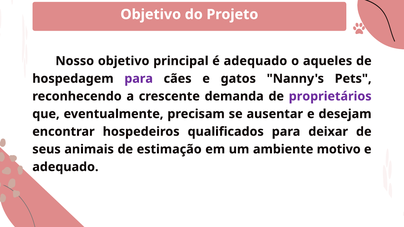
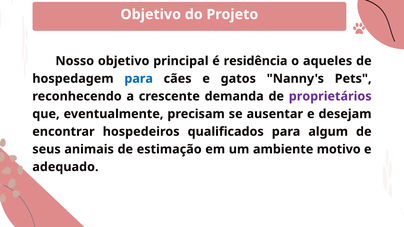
é adequado: adequado -> residência
para at (139, 79) colour: purple -> blue
deixar: deixar -> algum
